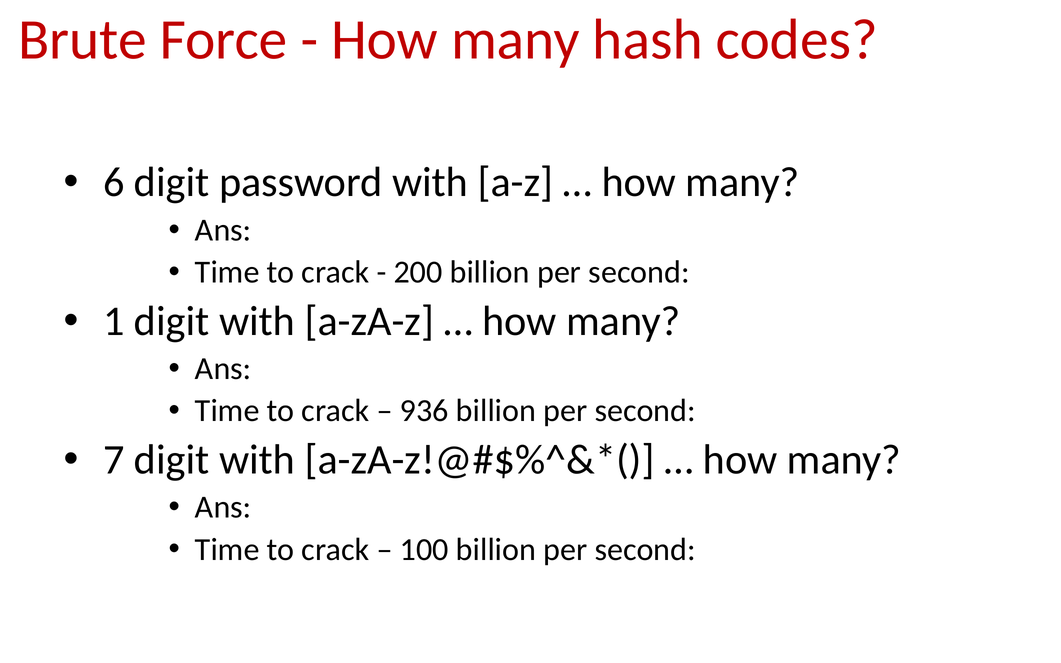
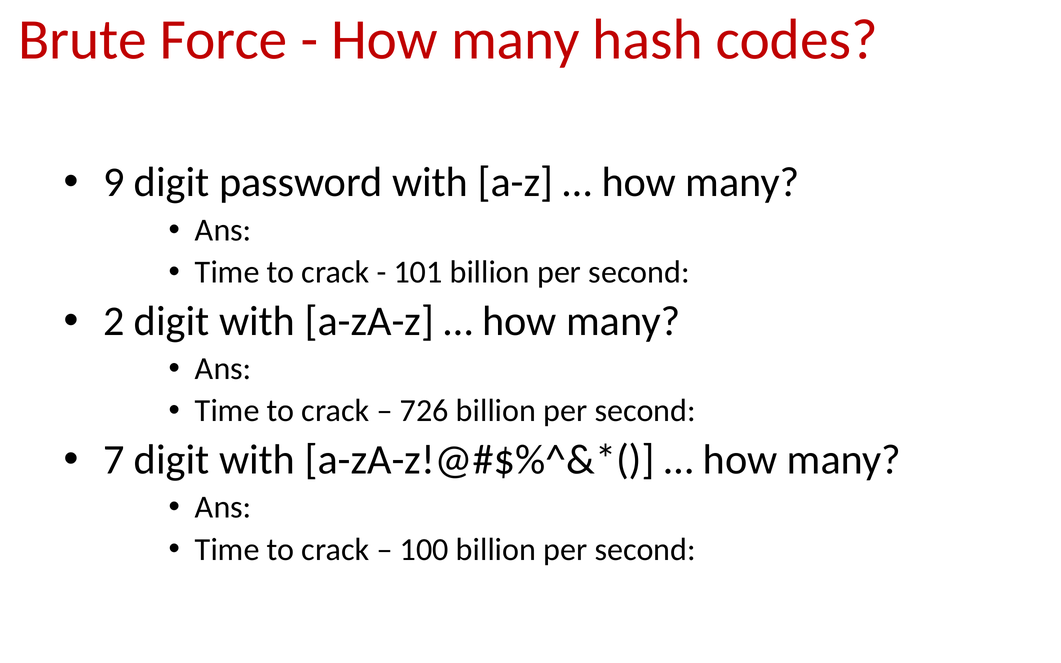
6: 6 -> 9
200: 200 -> 101
1: 1 -> 2
936: 936 -> 726
